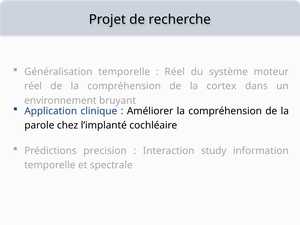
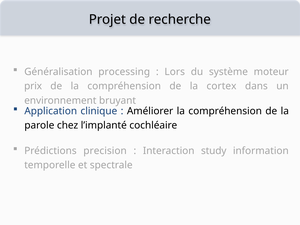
Généralisation temporelle: temporelle -> processing
Réel at (175, 72): Réel -> Lors
réel at (33, 86): réel -> prix
